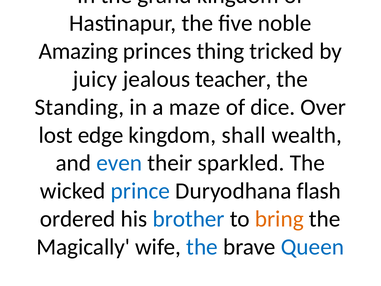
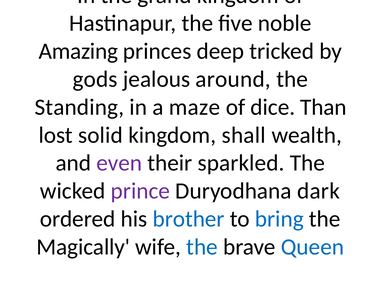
thing: thing -> deep
juicy: juicy -> gods
teacher: teacher -> around
Over: Over -> Than
edge: edge -> solid
even colour: blue -> purple
prince colour: blue -> purple
flash: flash -> dark
bring colour: orange -> blue
